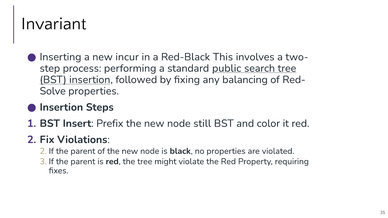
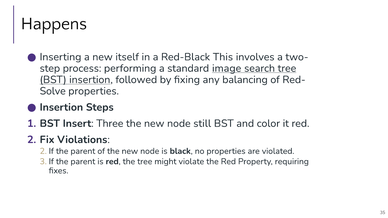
Invariant: Invariant -> Happens
incur: incur -> itself
public: public -> image
Prefix: Prefix -> Three
